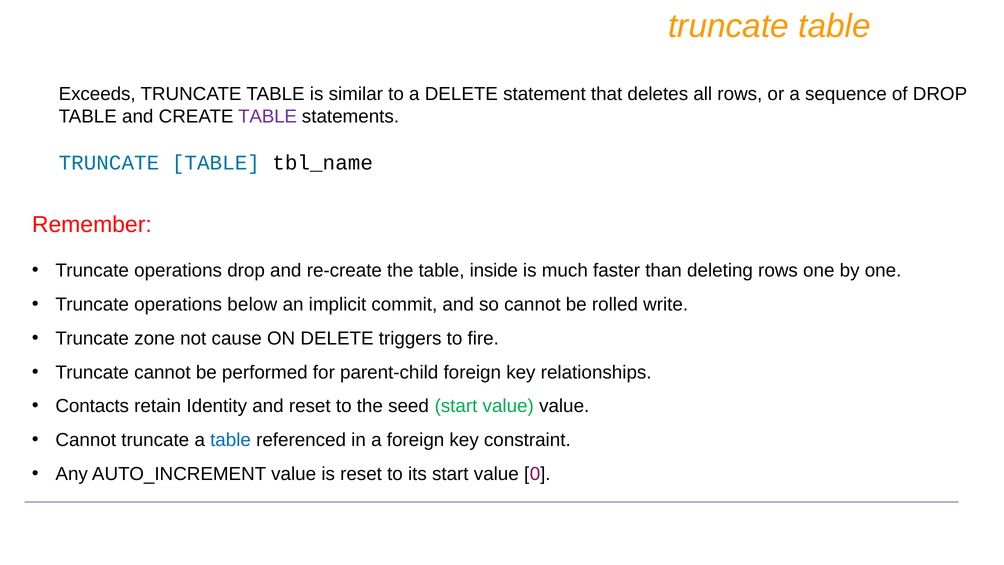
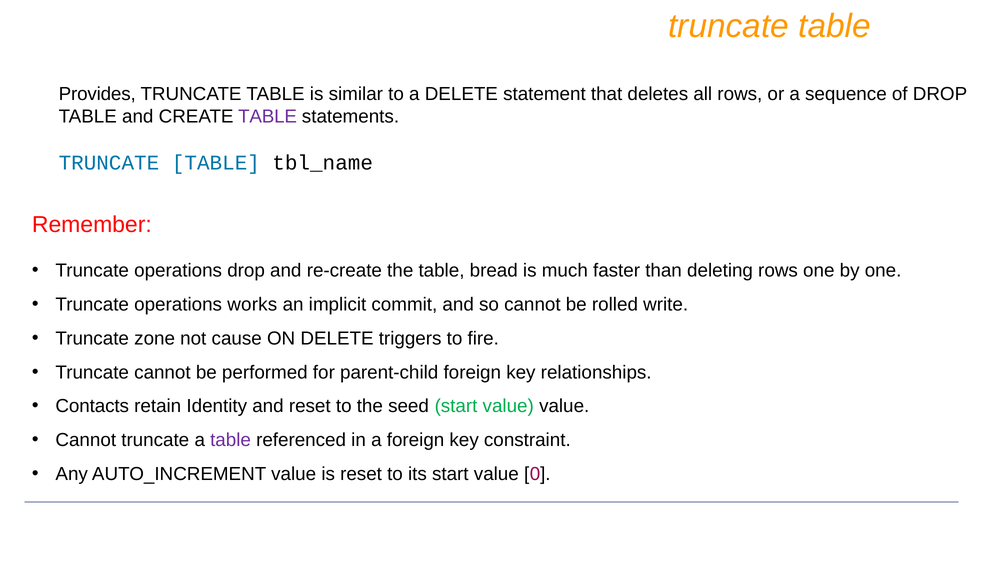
Exceeds: Exceeds -> Provides
inside: inside -> bread
below: below -> works
table at (231, 440) colour: blue -> purple
